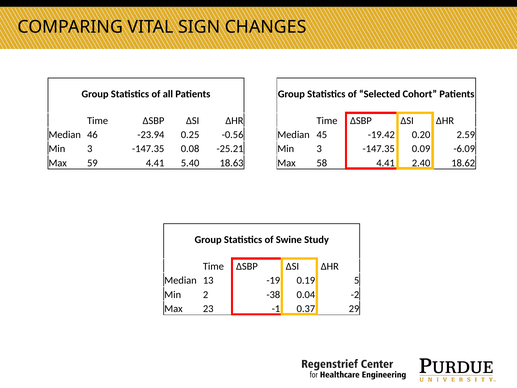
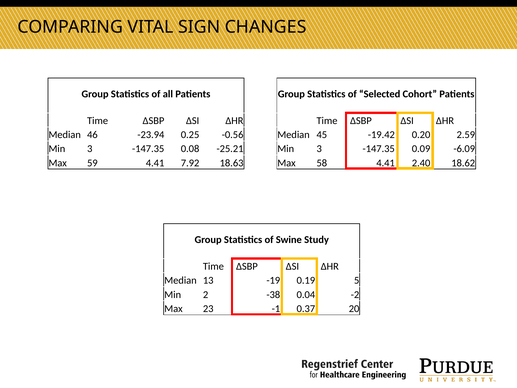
5.40: 5.40 -> 7.92
29: 29 -> 20
